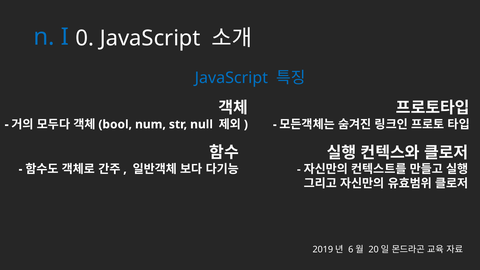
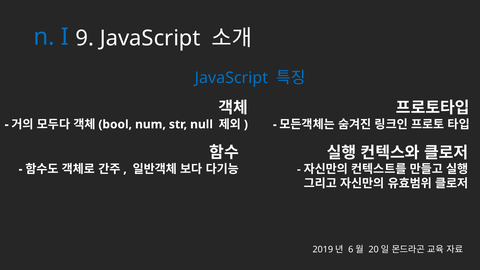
0: 0 -> 9
